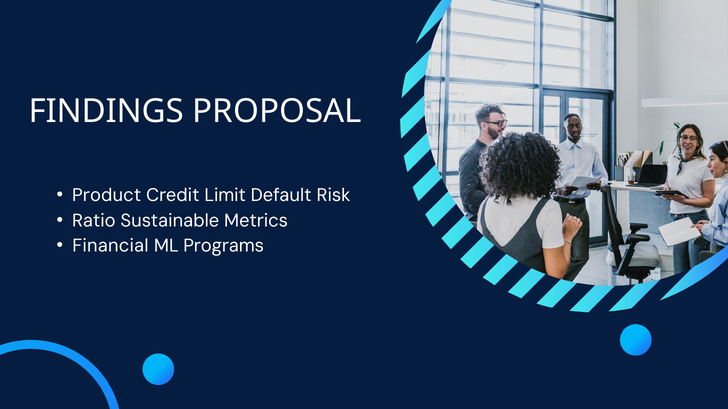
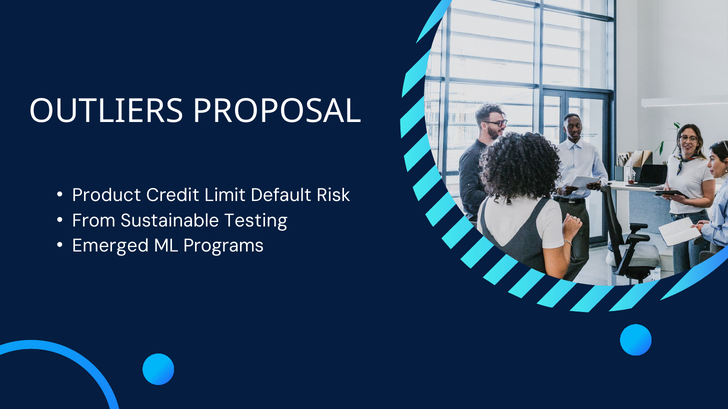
FINDINGS: FINDINGS -> OUTLIERS
Ratio: Ratio -> From
Metrics: Metrics -> Testing
Financial: Financial -> Emerged
